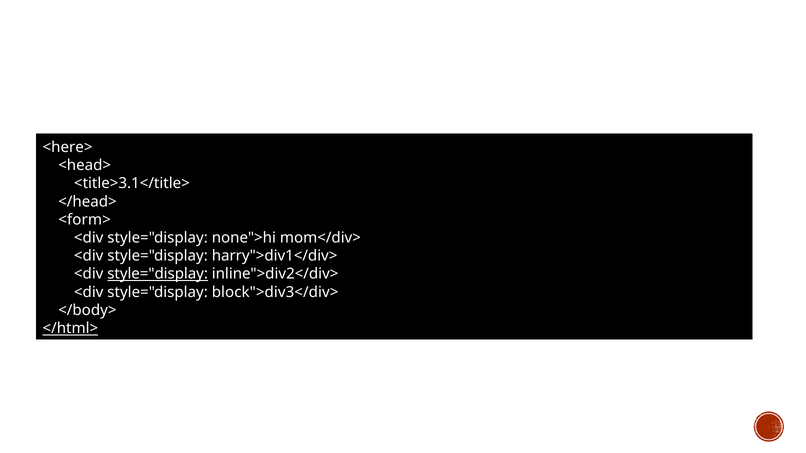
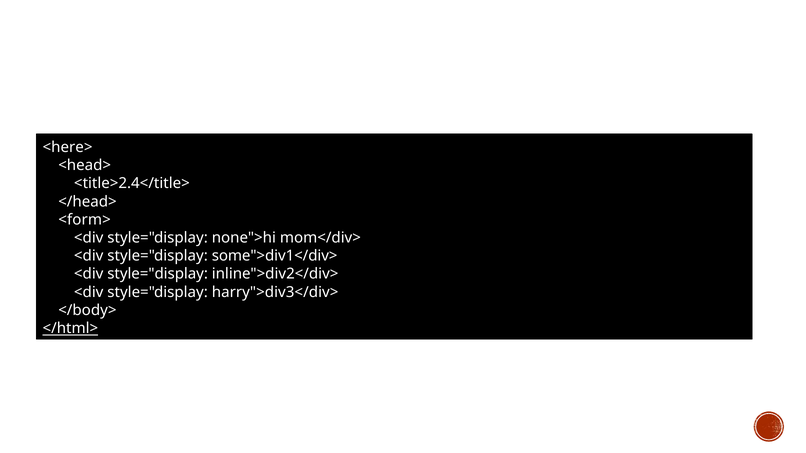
<title>3.1</title>: <title>3.1</title> -> <title>2.4</title>
harry">div1</div>: harry">div1</div> -> some">div1</div>
style="display at (158, 274) underline: present -> none
block">div3</div>: block">div3</div> -> harry">div3</div>
